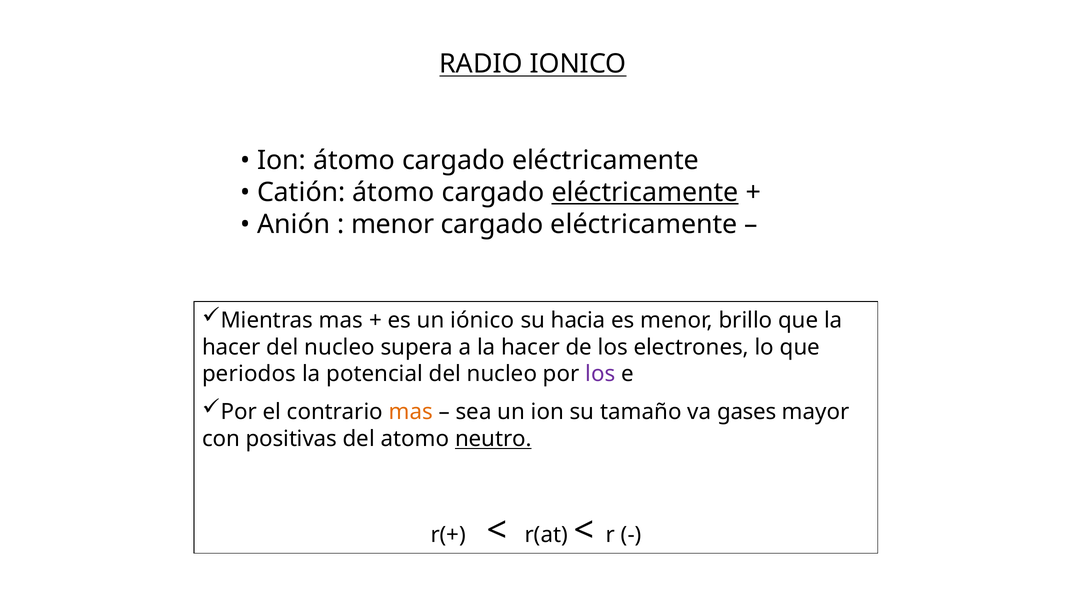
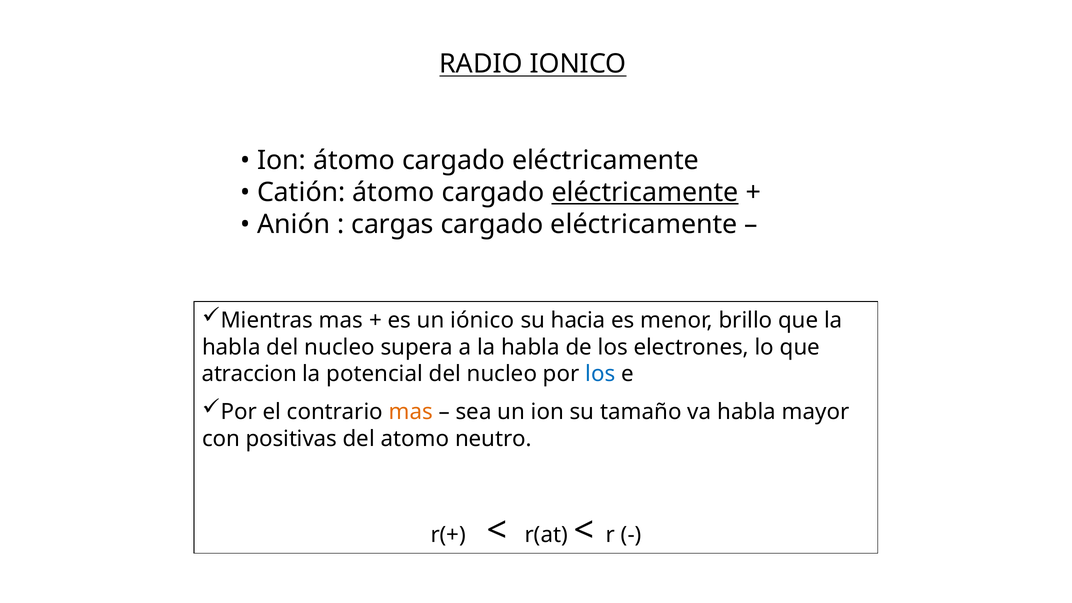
menor at (393, 225): menor -> cargas
hacer at (231, 347): hacer -> habla
a la hacer: hacer -> habla
periodos: periodos -> atraccion
los at (600, 374) colour: purple -> blue
va gases: gases -> habla
neutro underline: present -> none
